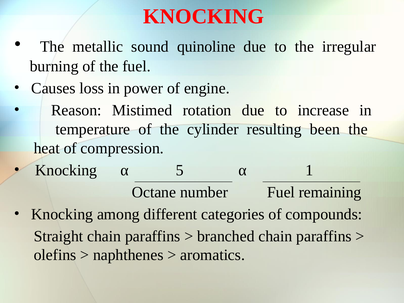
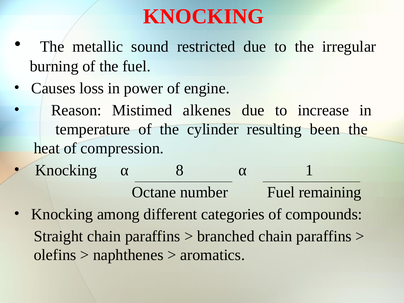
quinoline: quinoline -> restricted
rotation: rotation -> alkenes
5: 5 -> 8
